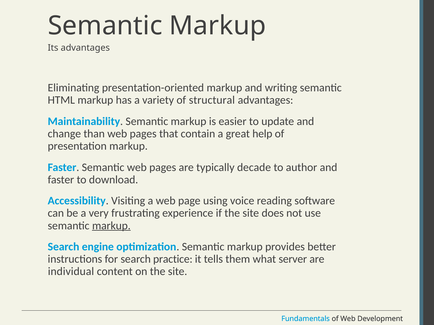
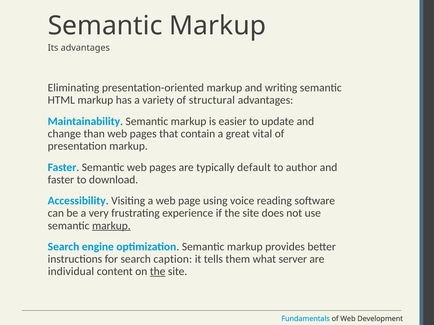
help: help -> vital
decade: decade -> default
practice: practice -> caption
the at (158, 272) underline: none -> present
